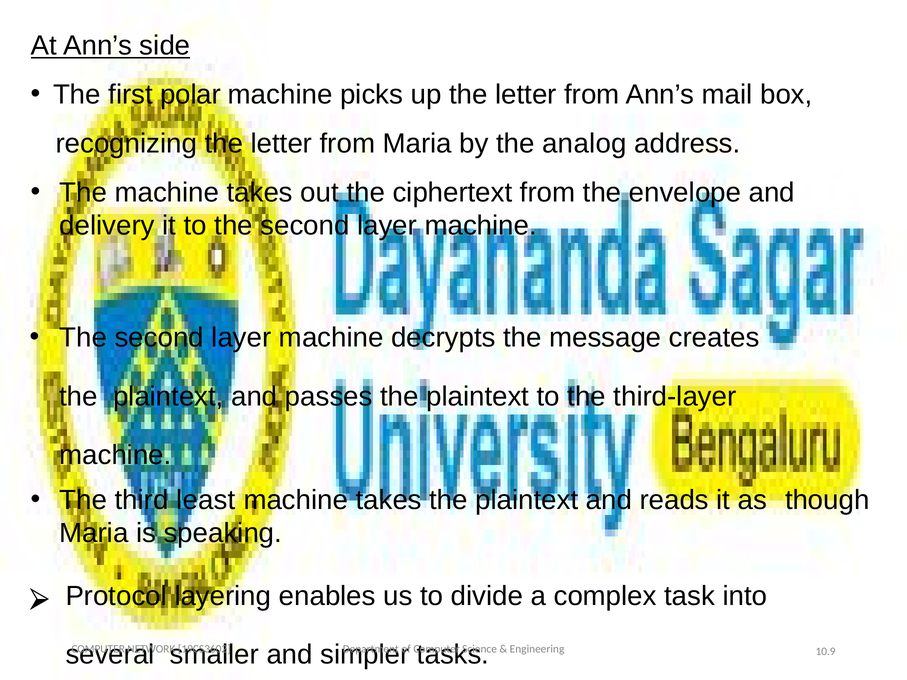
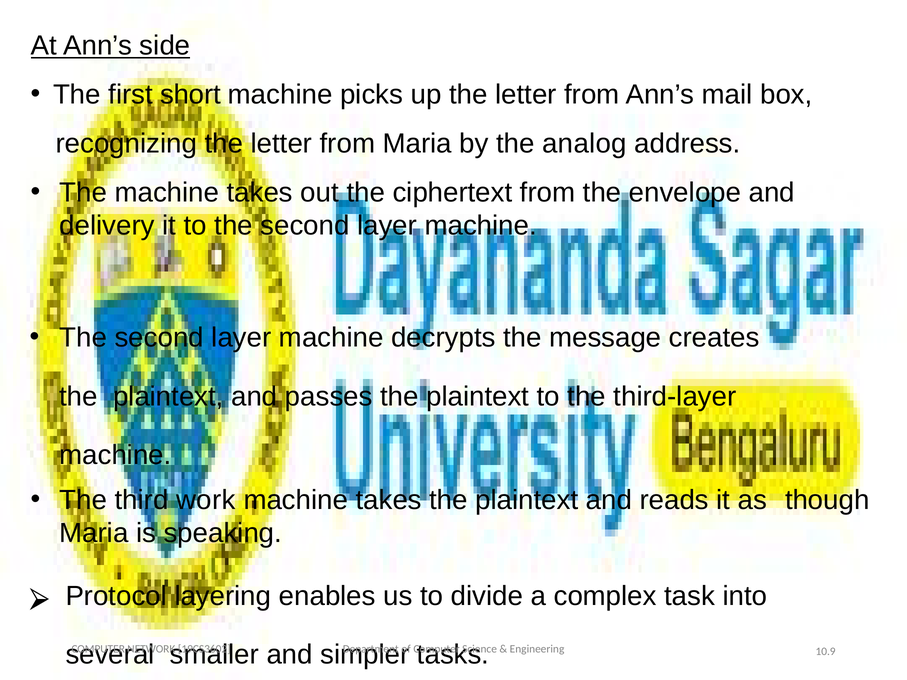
polar: polar -> short
least: least -> work
